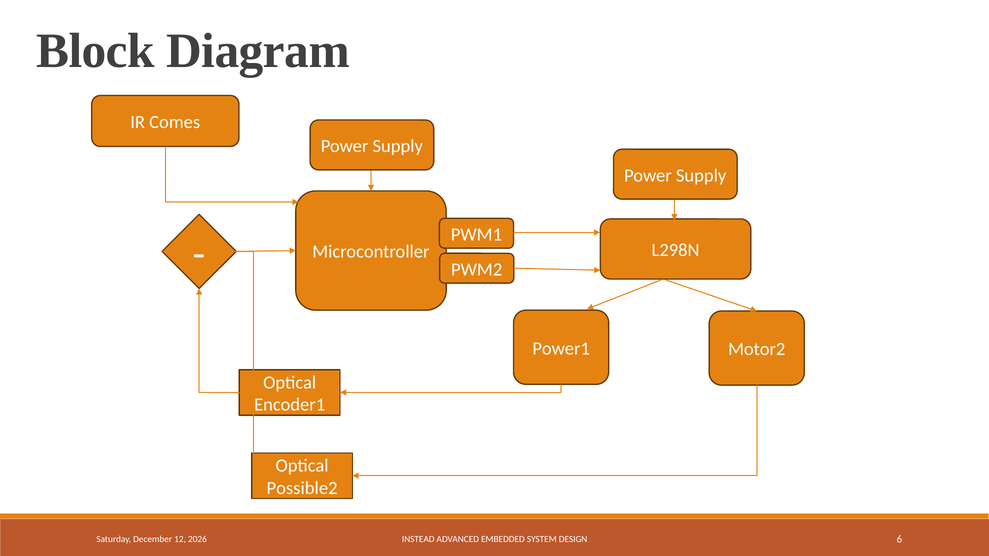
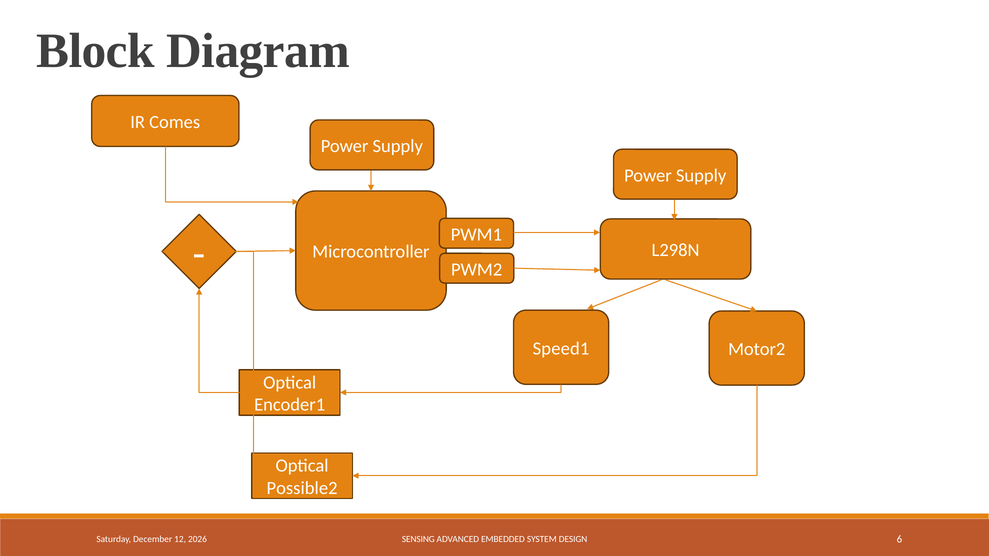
Power1: Power1 -> Speed1
INSTEAD: INSTEAD -> SENSING
